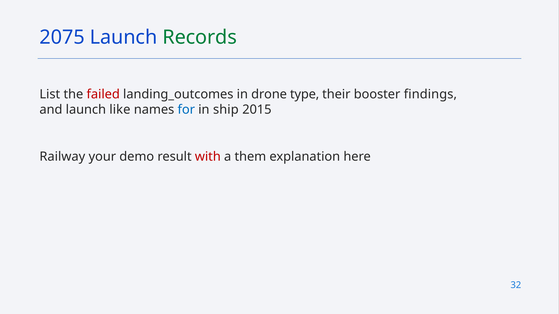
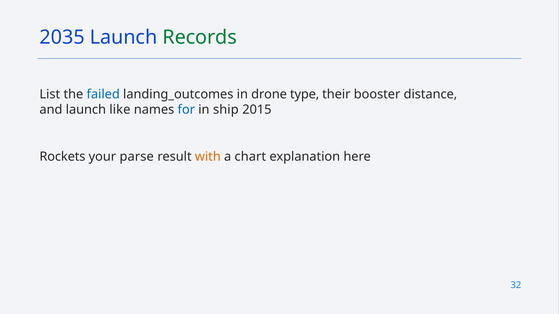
2075: 2075 -> 2035
failed colour: red -> blue
findings: findings -> distance
Railway: Railway -> Rockets
demo: demo -> parse
with colour: red -> orange
them: them -> chart
